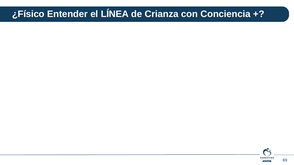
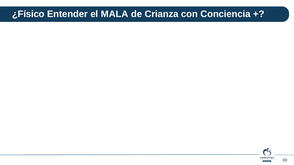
LÍNEA: LÍNEA -> MALA
